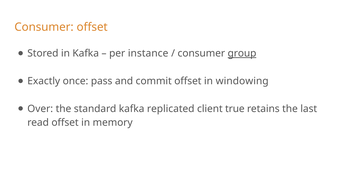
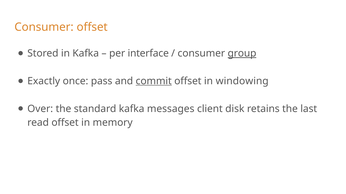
instance: instance -> interface
commit underline: none -> present
replicated: replicated -> messages
true: true -> disk
